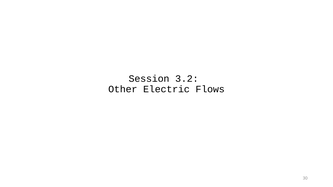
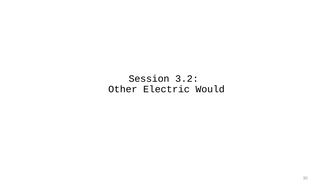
Flows: Flows -> Would
